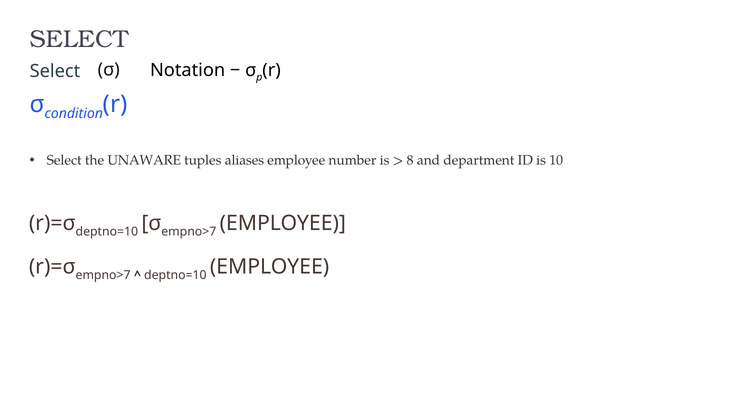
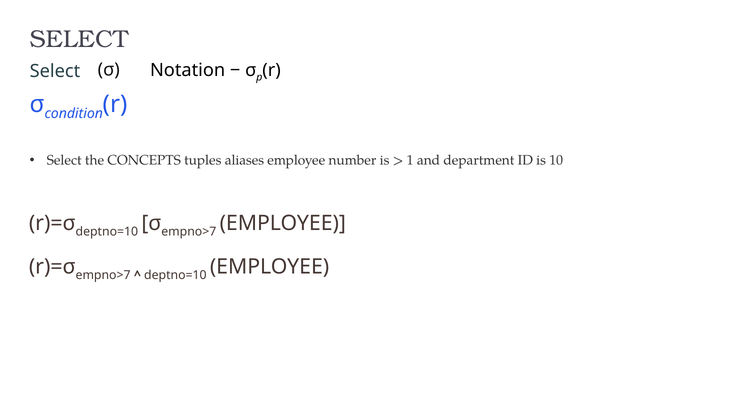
UNAWARE: UNAWARE -> CONCEPTS
8: 8 -> 1
